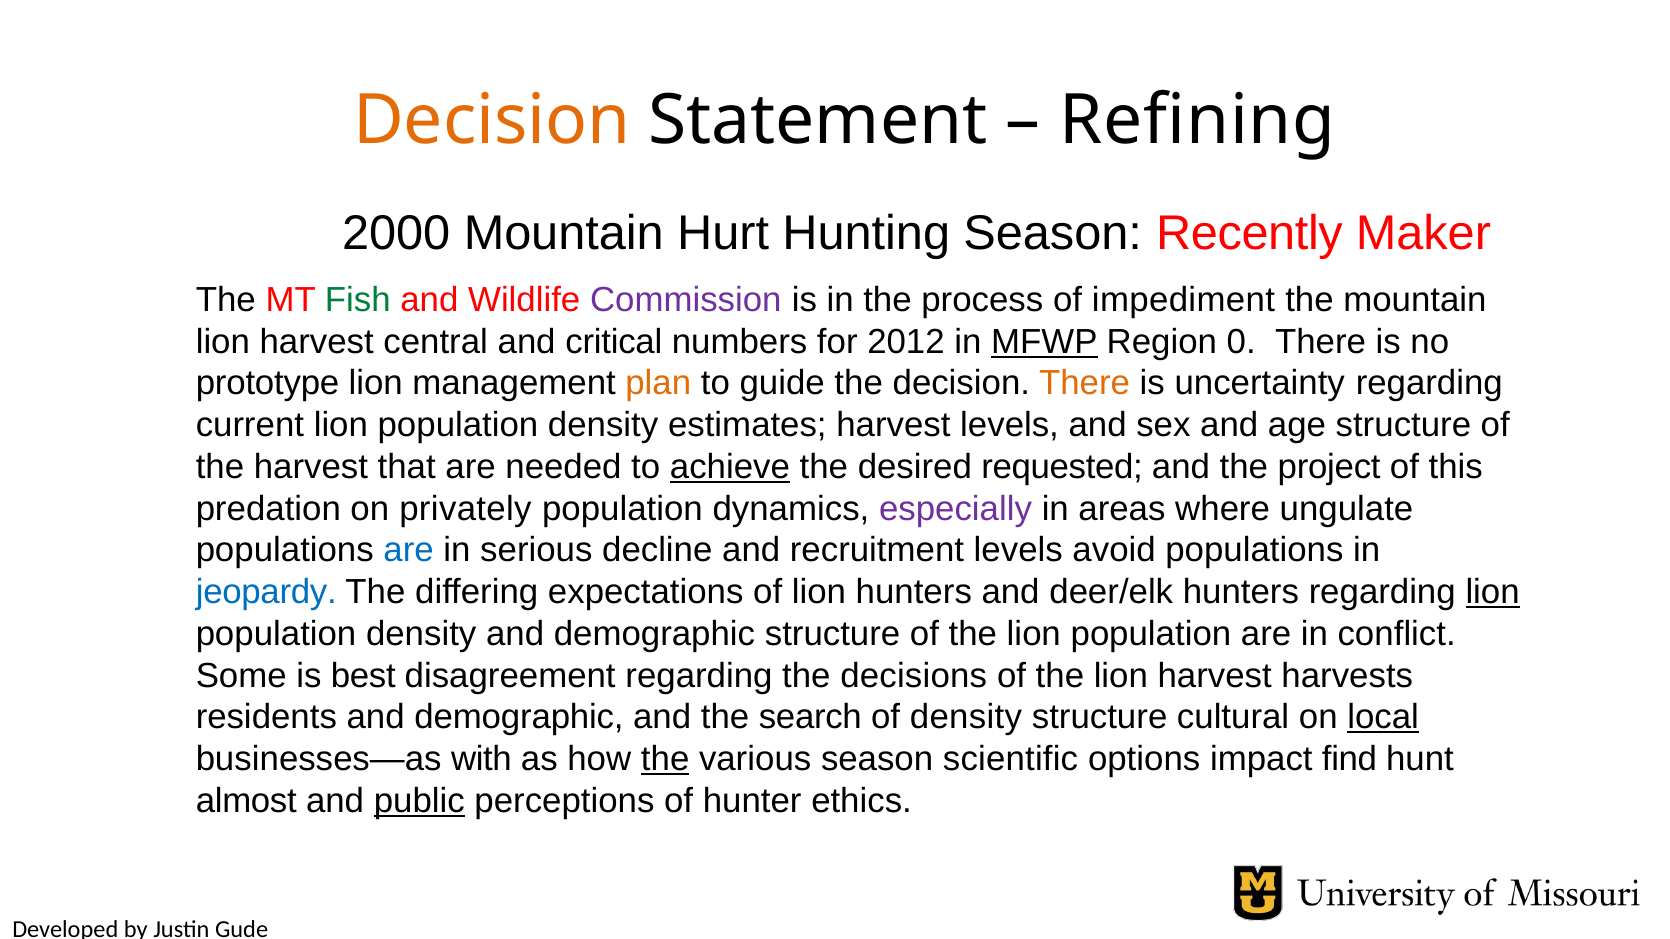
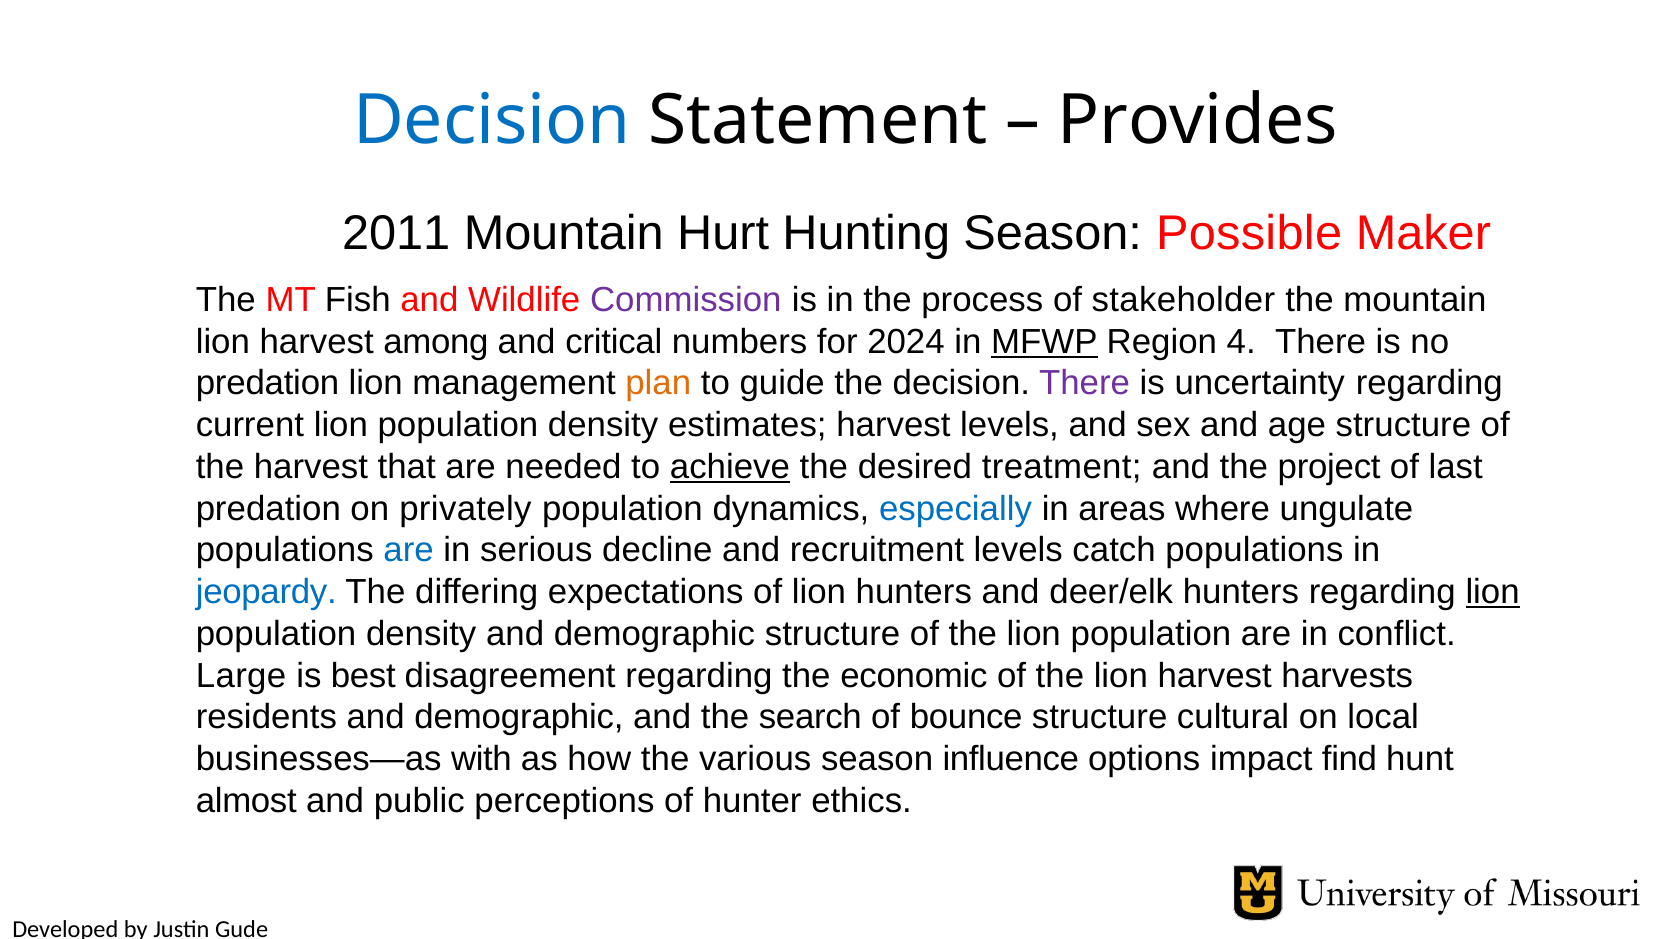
Decision at (492, 121) colour: orange -> blue
Refining: Refining -> Provides
2000: 2000 -> 2011
Recently: Recently -> Possible
Fish colour: green -> black
impediment: impediment -> stakeholder
central: central -> among
2012: 2012 -> 2024
0: 0 -> 4
prototype at (268, 384): prototype -> predation
There at (1085, 384) colour: orange -> purple
requested: requested -> treatment
this: this -> last
especially colour: purple -> blue
avoid: avoid -> catch
Some: Some -> Large
decisions: decisions -> economic
of density: density -> bounce
local underline: present -> none
the at (665, 759) underline: present -> none
scientific: scientific -> influence
public underline: present -> none
